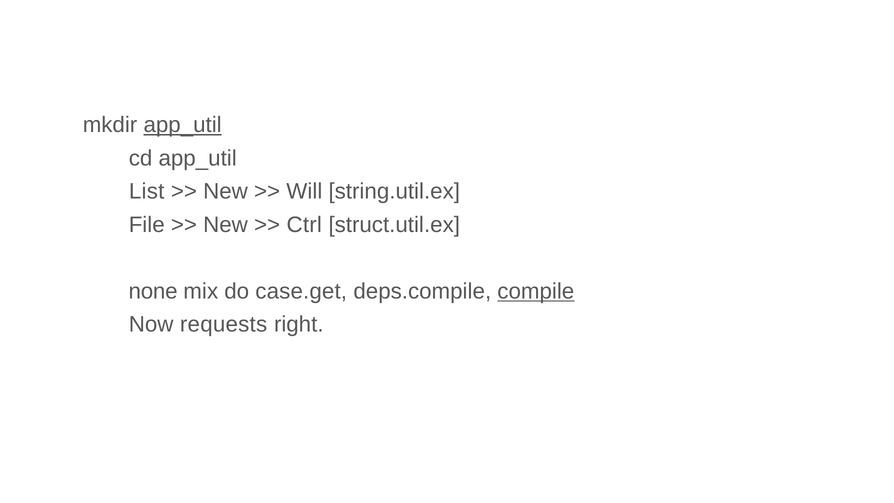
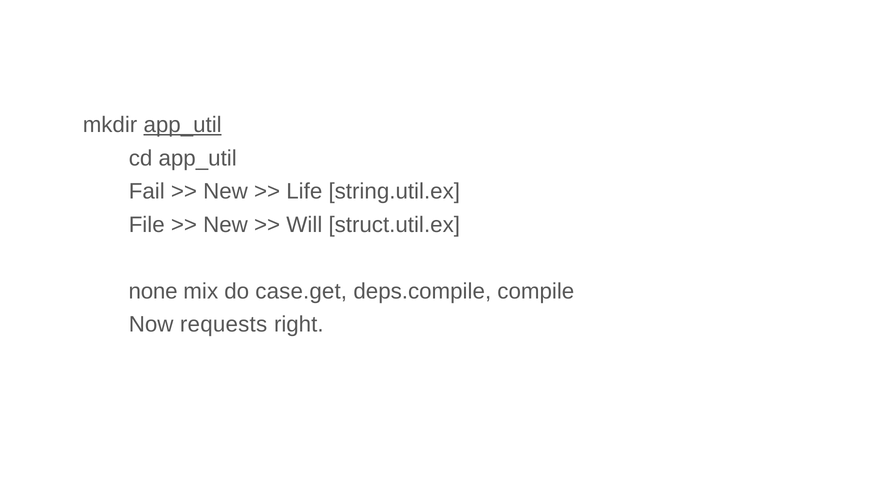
List: List -> Fail
Will: Will -> Life
Ctrl: Ctrl -> Will
compile underline: present -> none
